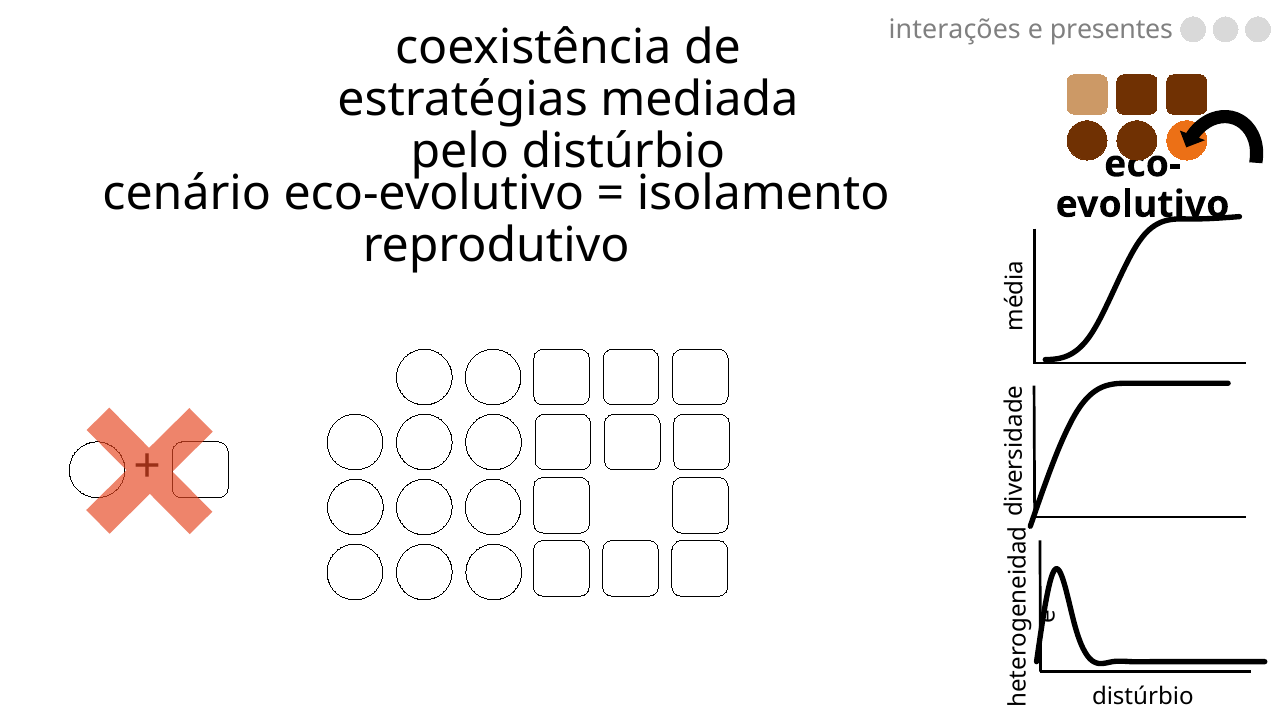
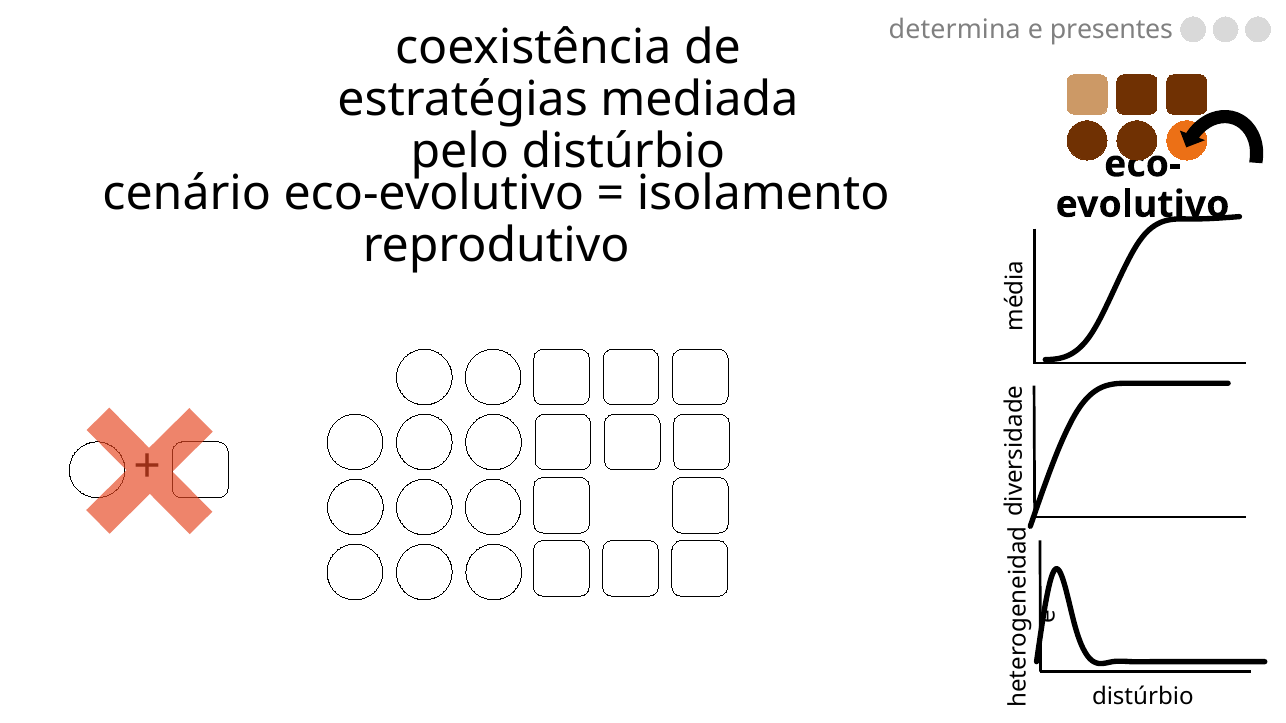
interações: interações -> determina
